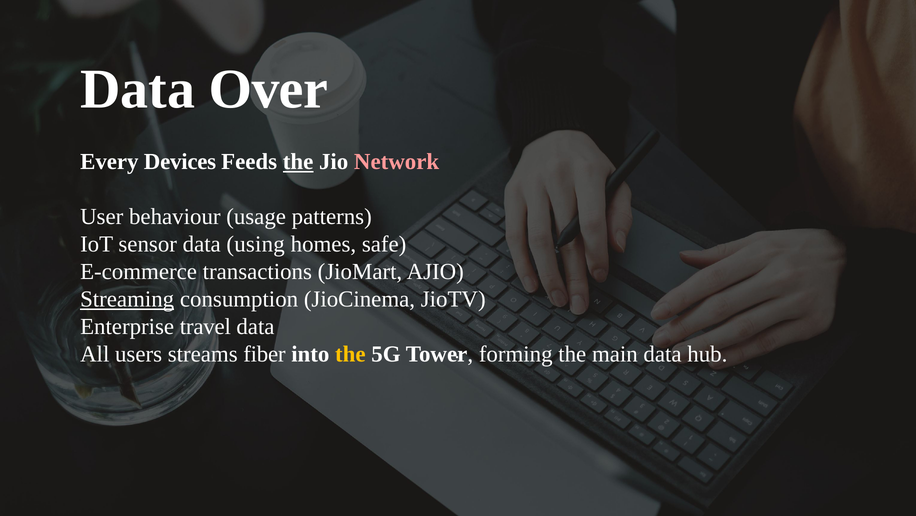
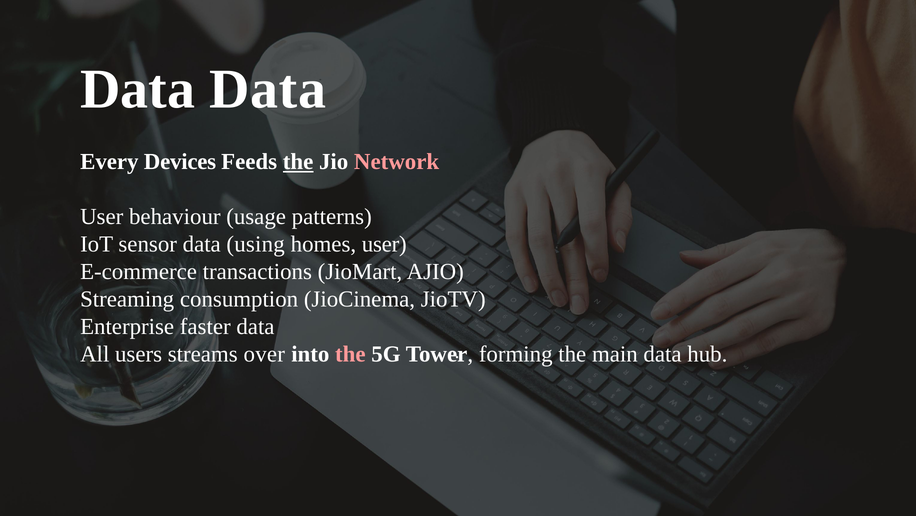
Data Over: Over -> Data
homes safe: safe -> user
Streaming underline: present -> none
travel: travel -> faster
fiber: fiber -> over
the at (350, 354) colour: yellow -> pink
